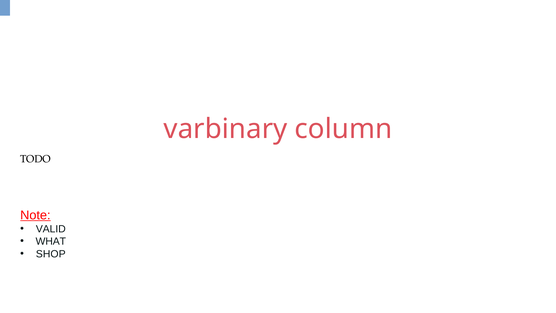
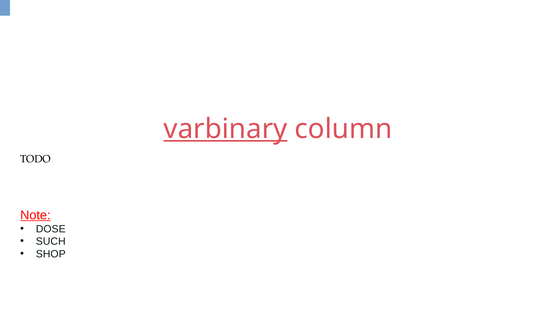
varbinary underline: none -> present
VALID: VALID -> DOSE
WHAT: WHAT -> SUCH
